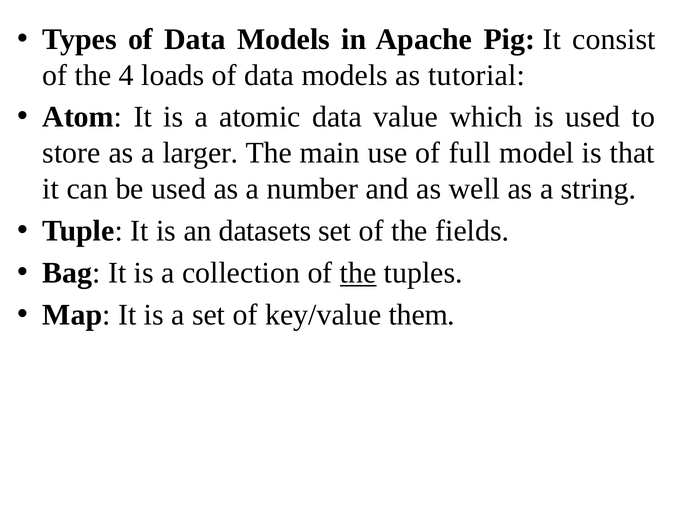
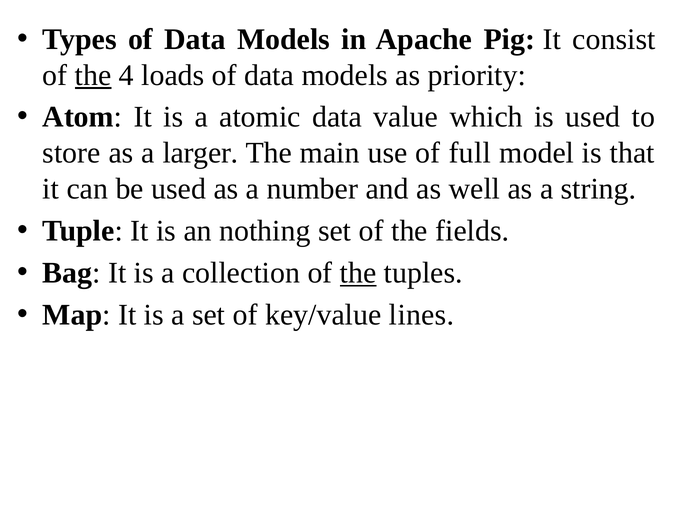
the at (93, 75) underline: none -> present
tutorial: tutorial -> priority
datasets: datasets -> nothing
them: them -> lines
